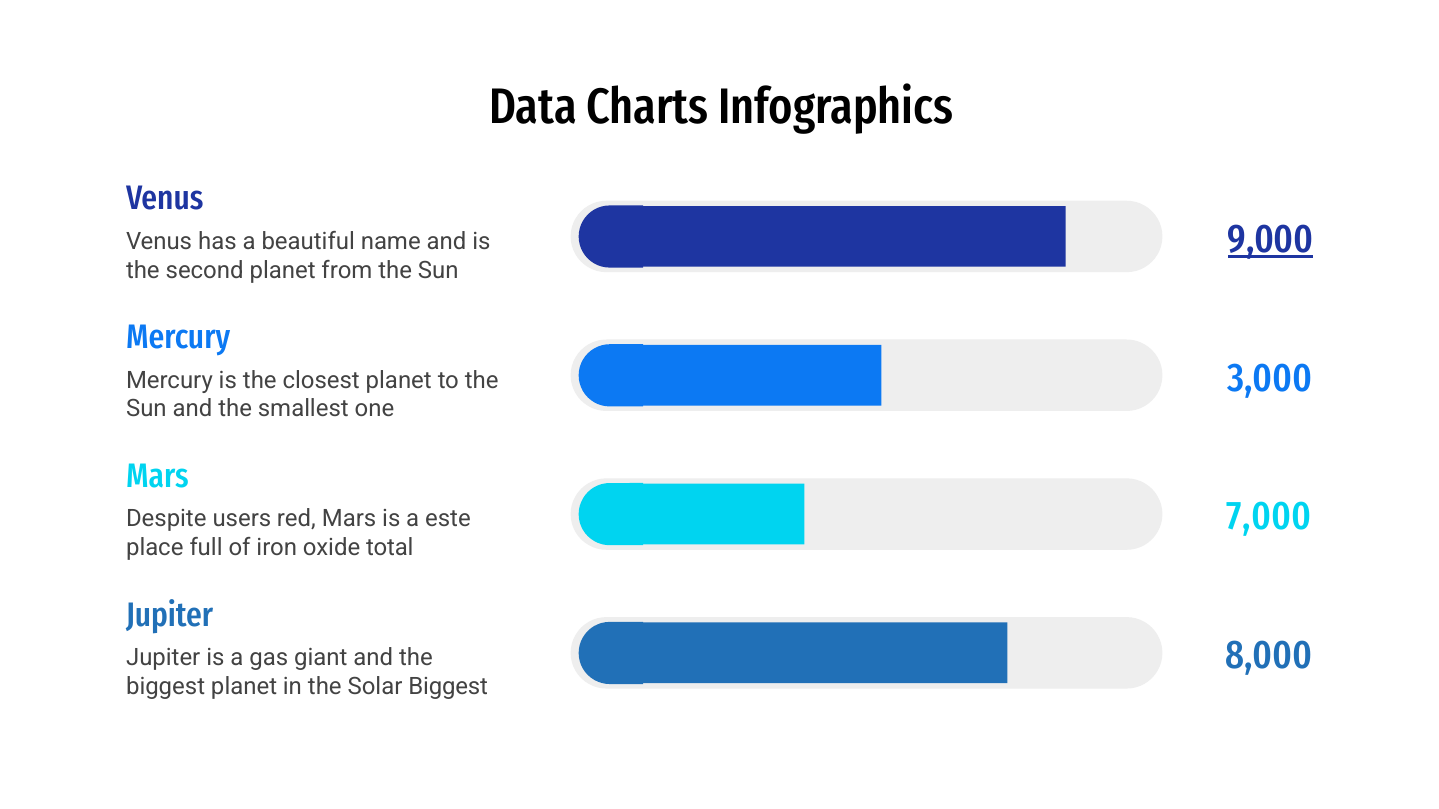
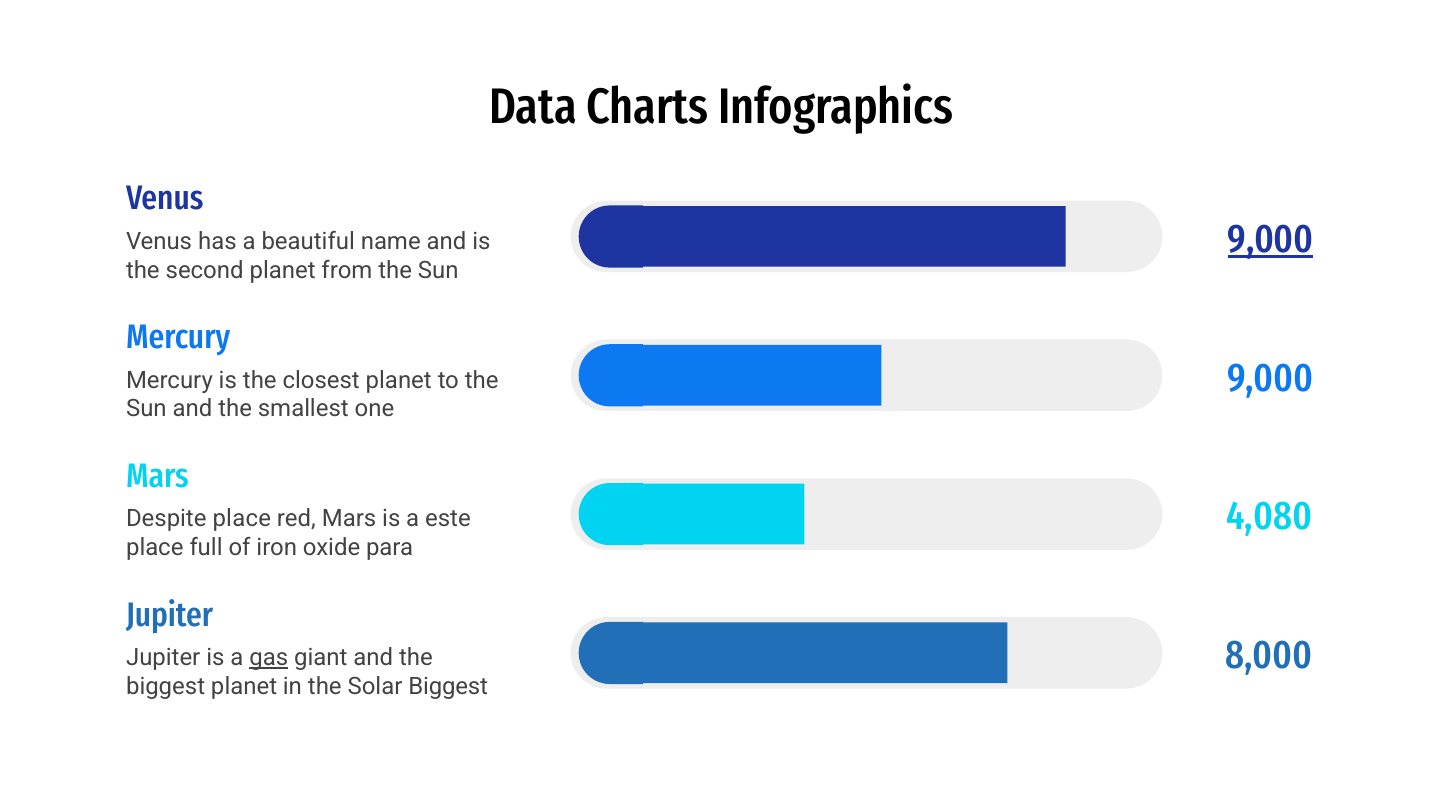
3,000 at (1270, 378): 3,000 -> 9,000
7,000: 7,000 -> 4,080
Despite users: users -> place
total: total -> para
gas underline: none -> present
